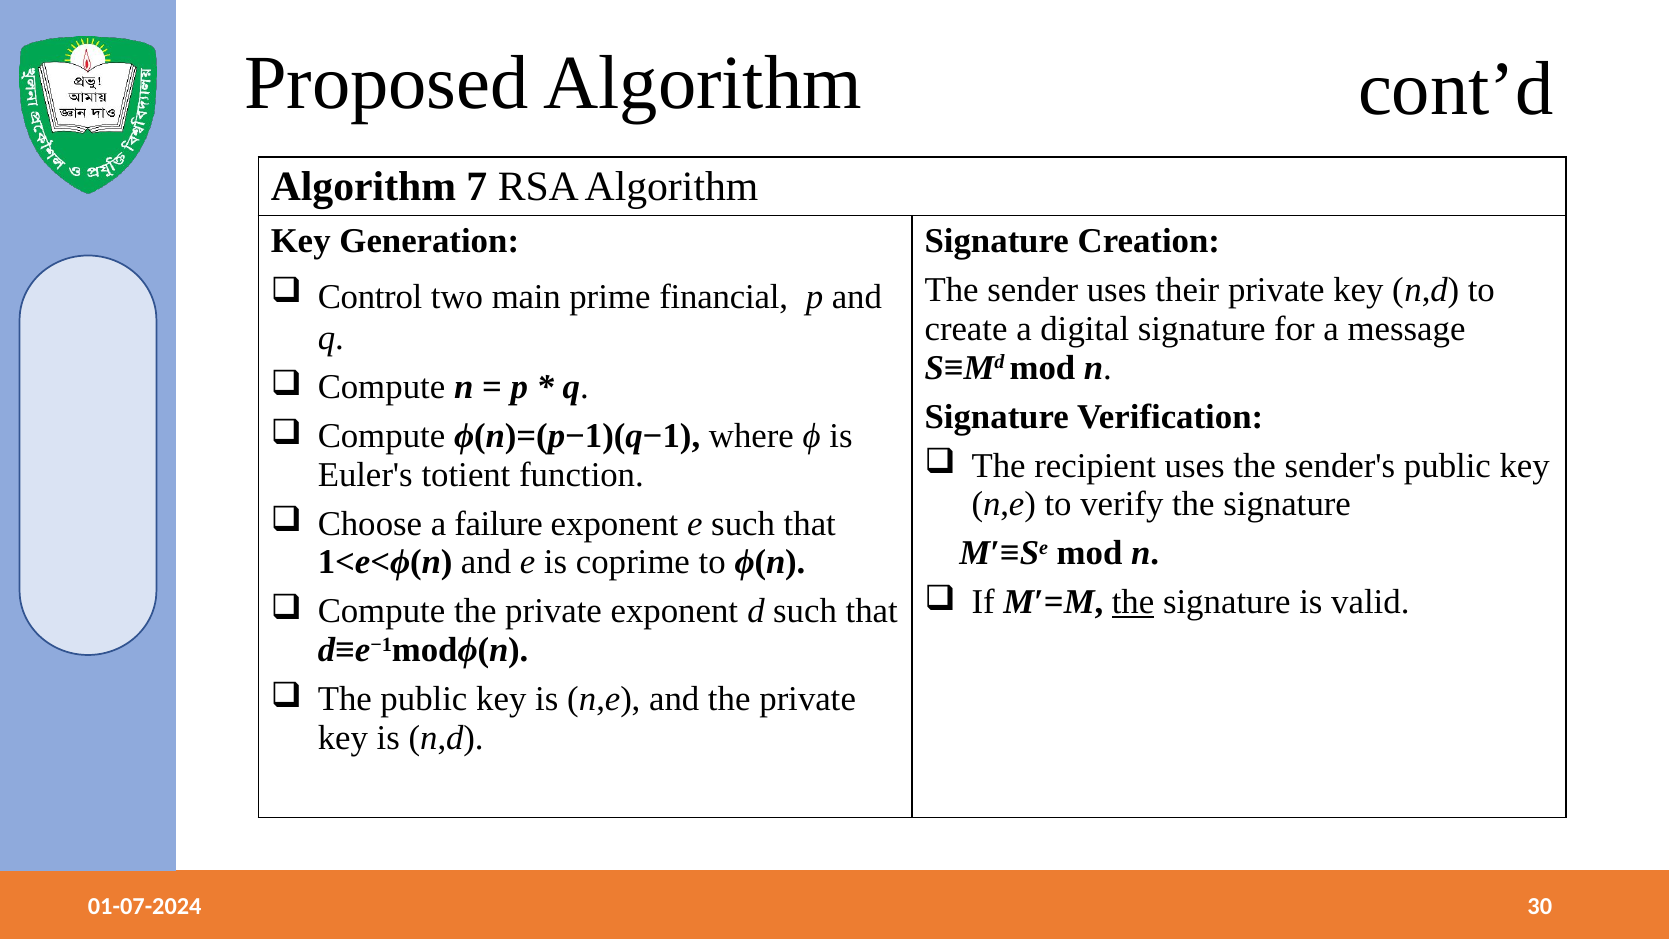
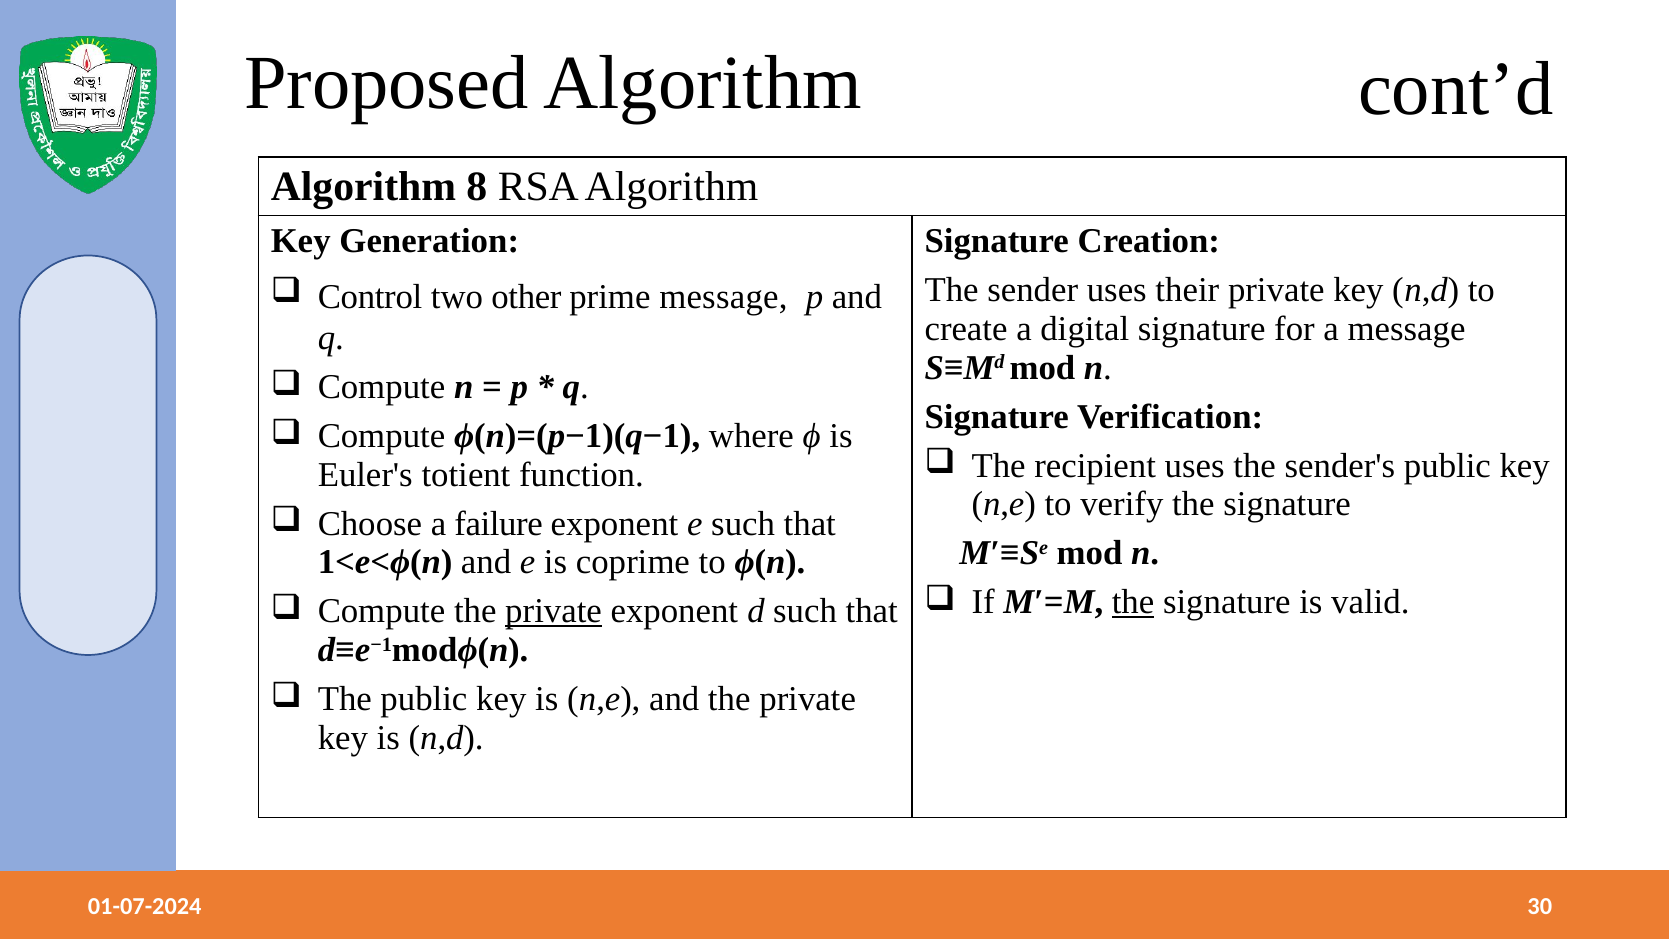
7: 7 -> 8
main: main -> other
prime financial: financial -> message
private at (554, 611) underline: none -> present
